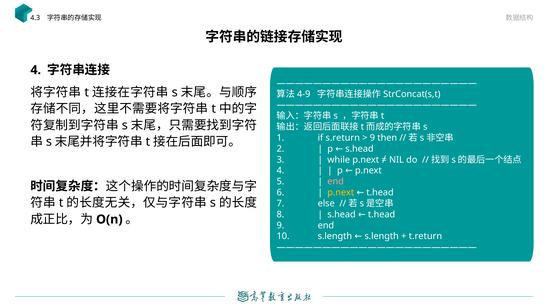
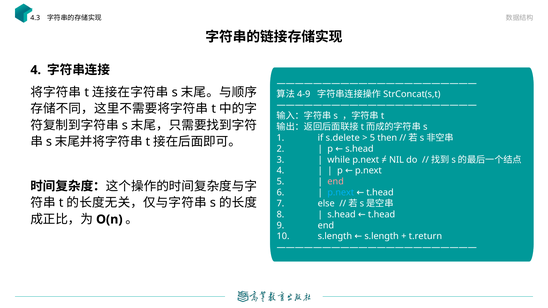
s.return: s.return -> s.delete
9 at (372, 138): 9 -> 5
p.next at (341, 193) colour: yellow -> light blue
